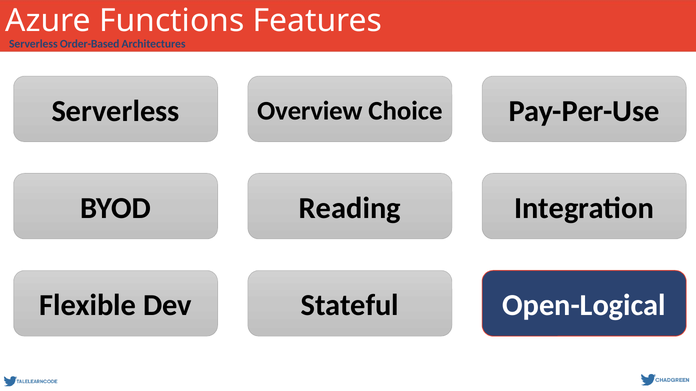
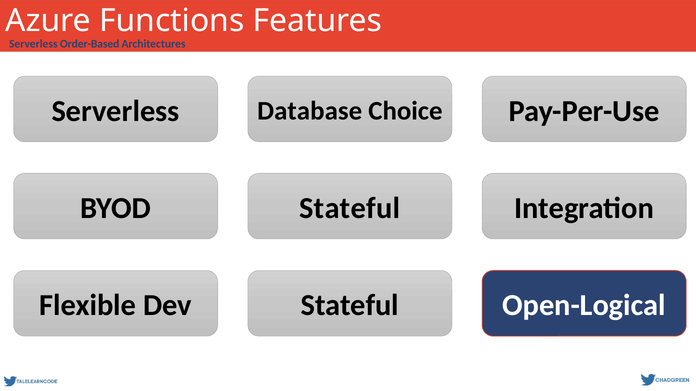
Overview: Overview -> Database
BYOD Reading: Reading -> Stateful
